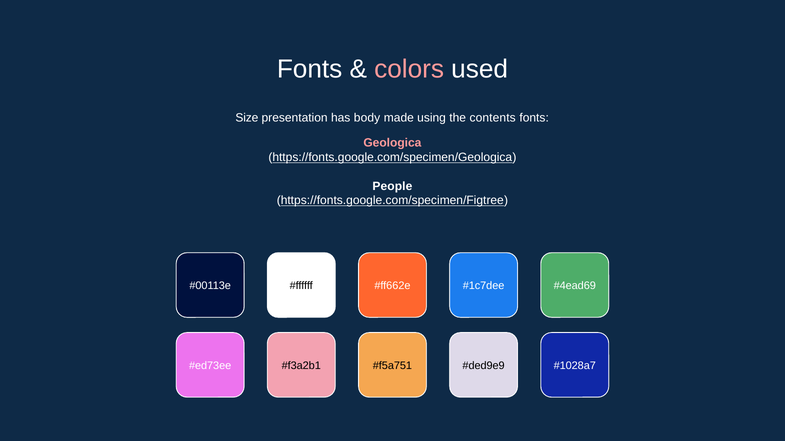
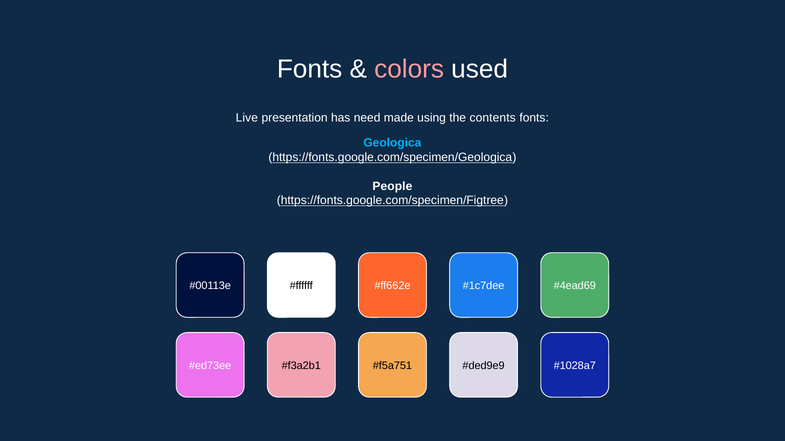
Size: Size -> Live
body: body -> need
Geologica colour: pink -> light blue
